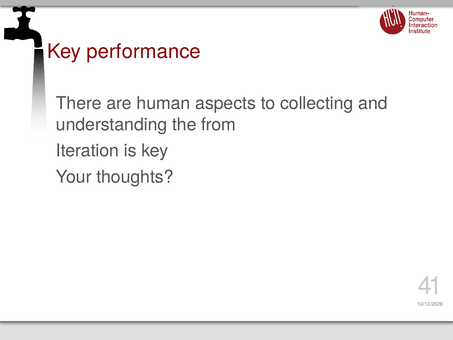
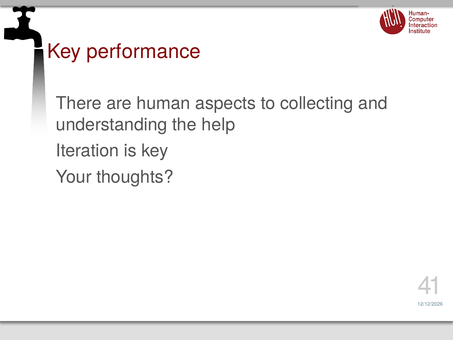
from: from -> help
